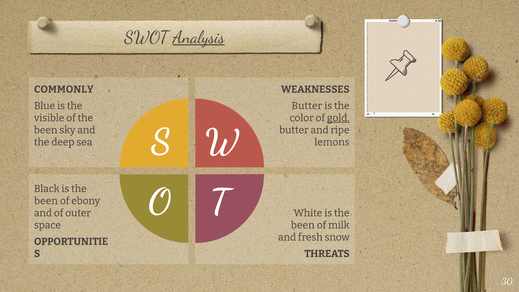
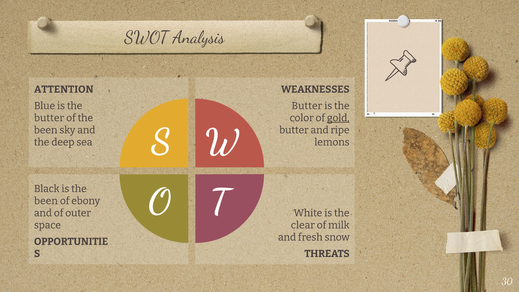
Analysis underline: present -> none
COMMONLY: COMMONLY -> ATTENTION
visible at (49, 118): visible -> butter
been at (303, 225): been -> clear
